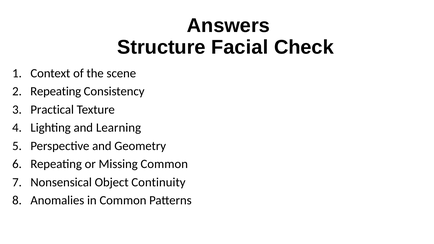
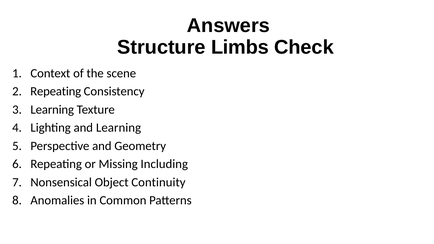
Facial: Facial -> Limbs
Practical at (52, 110): Practical -> Learning
Missing Common: Common -> Including
